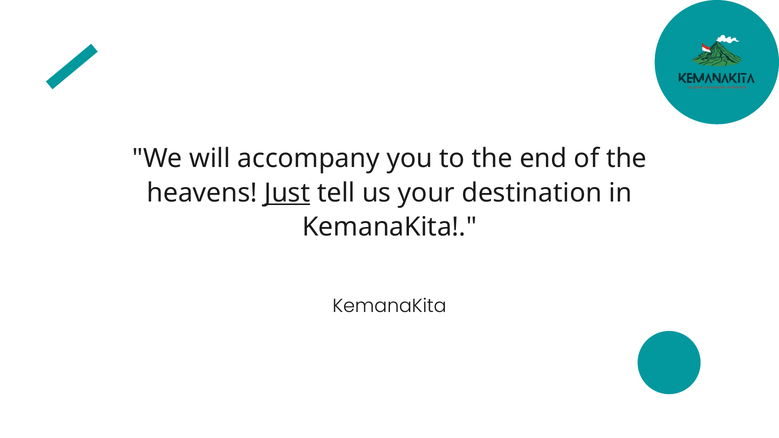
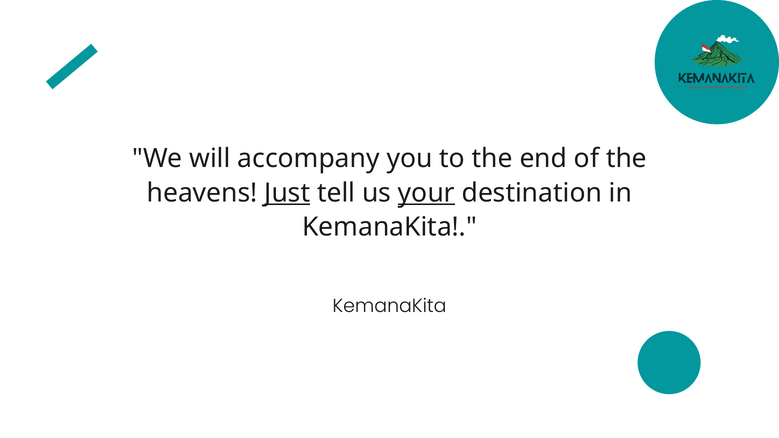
your underline: none -> present
